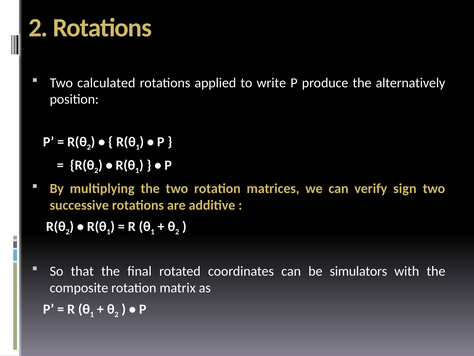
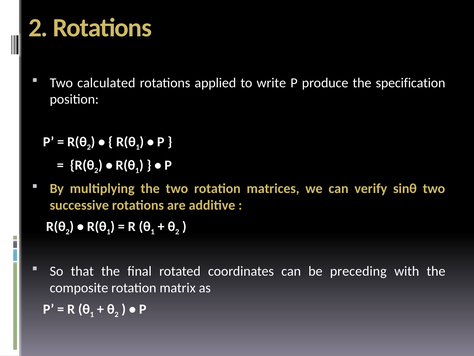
alternatively: alternatively -> specification
sign: sign -> sinθ
simulators: simulators -> preceding
